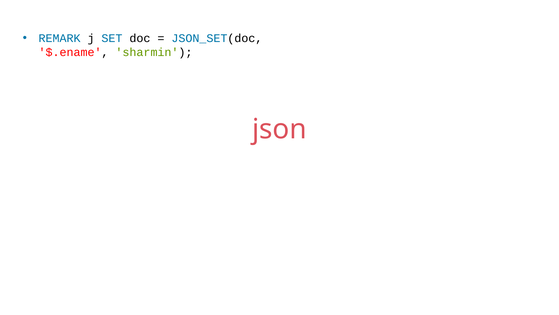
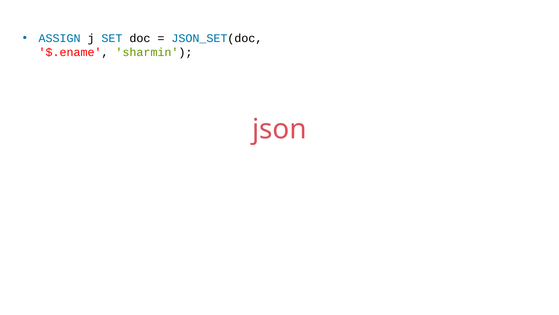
REMARK: REMARK -> ASSIGN
